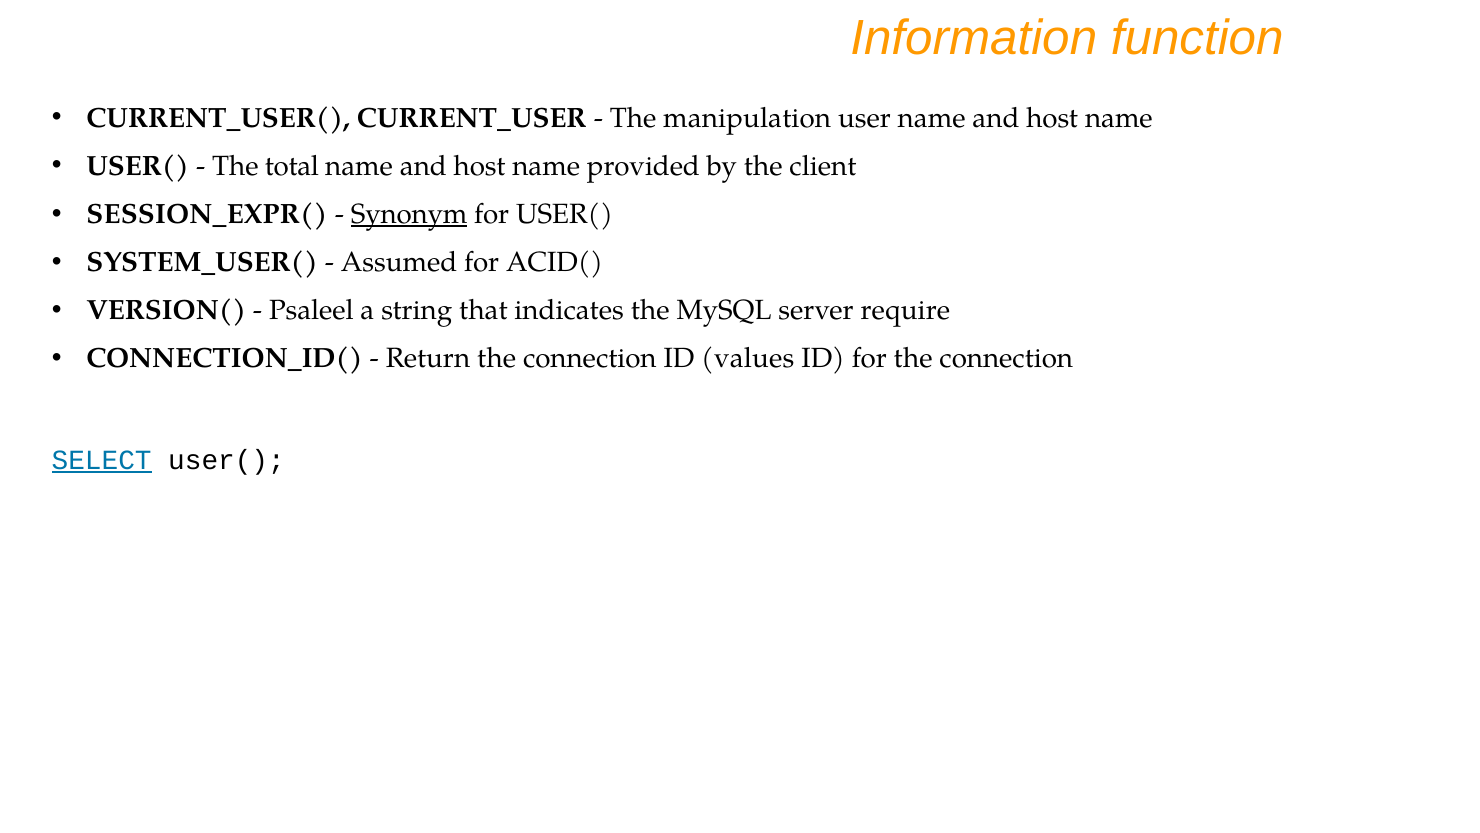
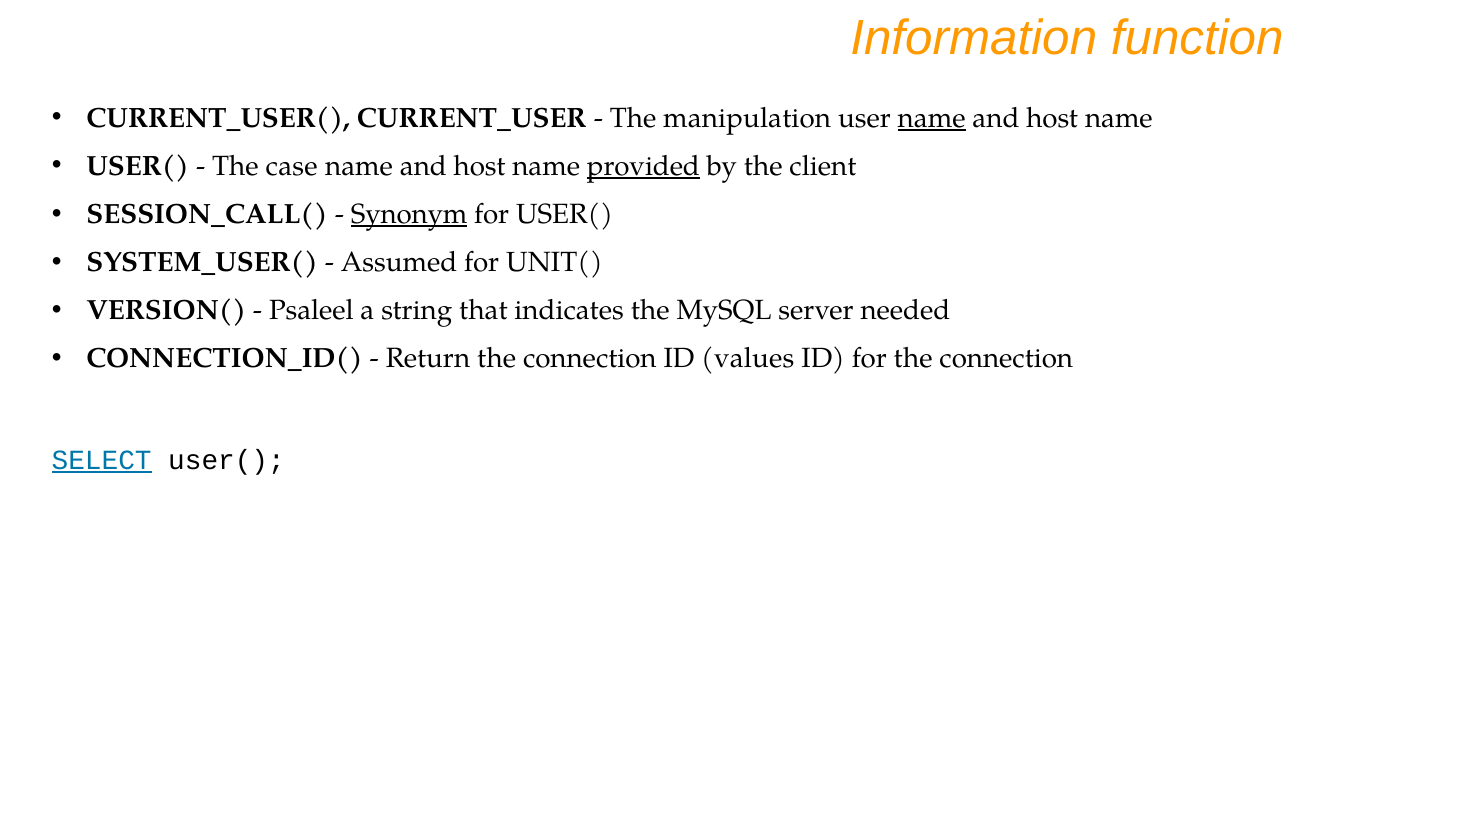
name at (932, 118) underline: none -> present
total: total -> case
provided underline: none -> present
SESSION_EXPR(: SESSION_EXPR( -> SESSION_CALL(
ACID(: ACID( -> UNIT(
require: require -> needed
